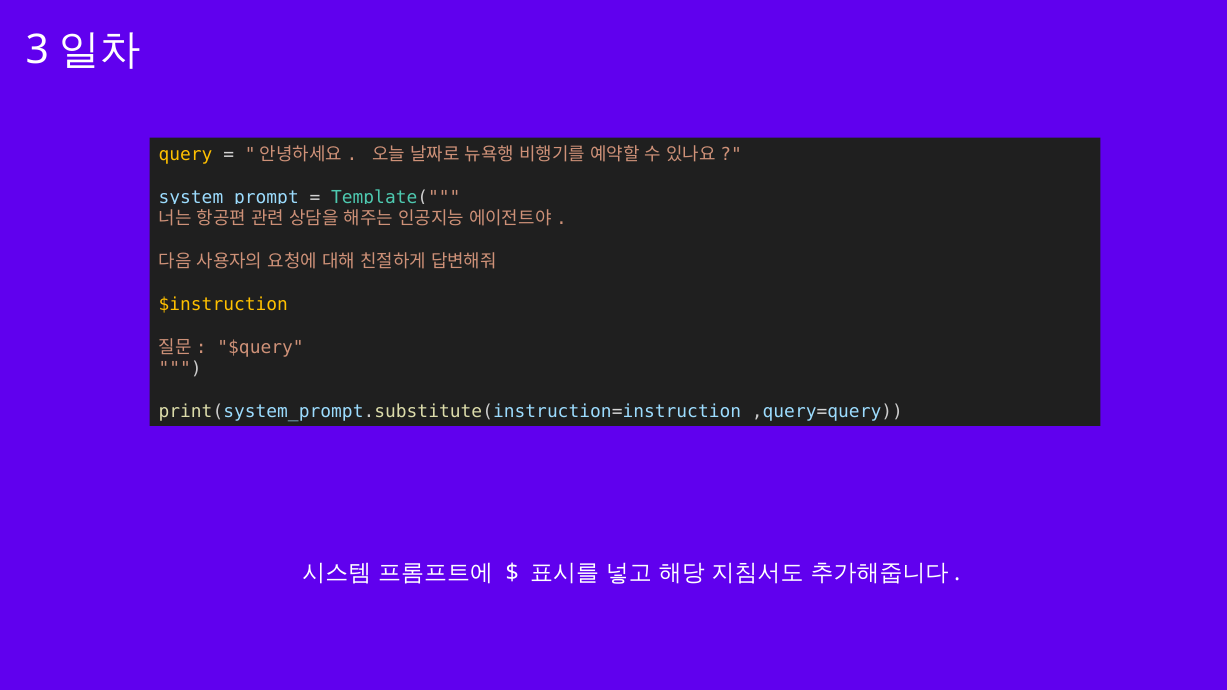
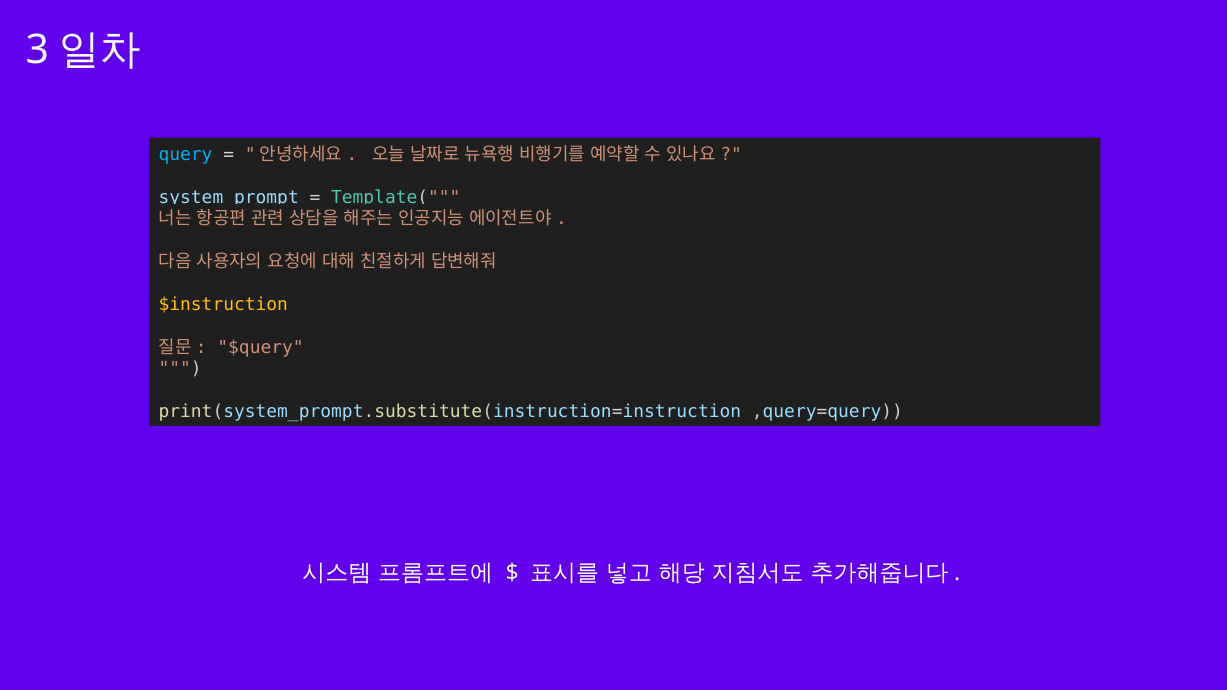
query colour: yellow -> light blue
